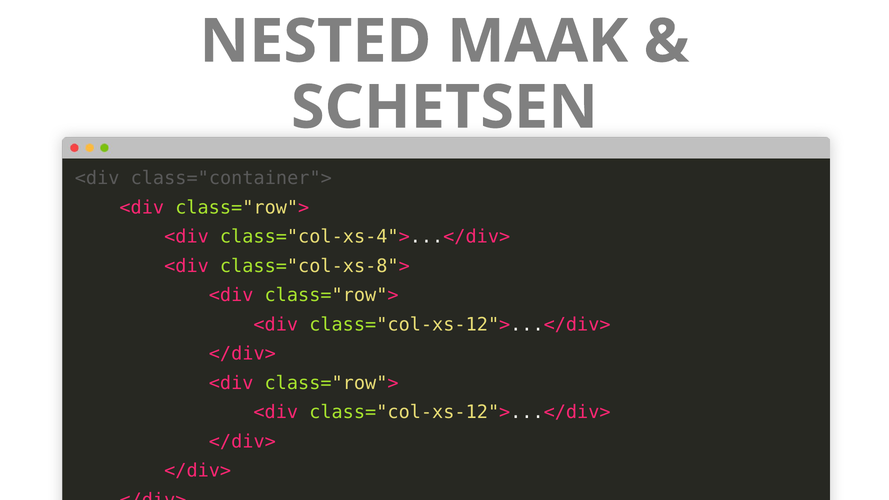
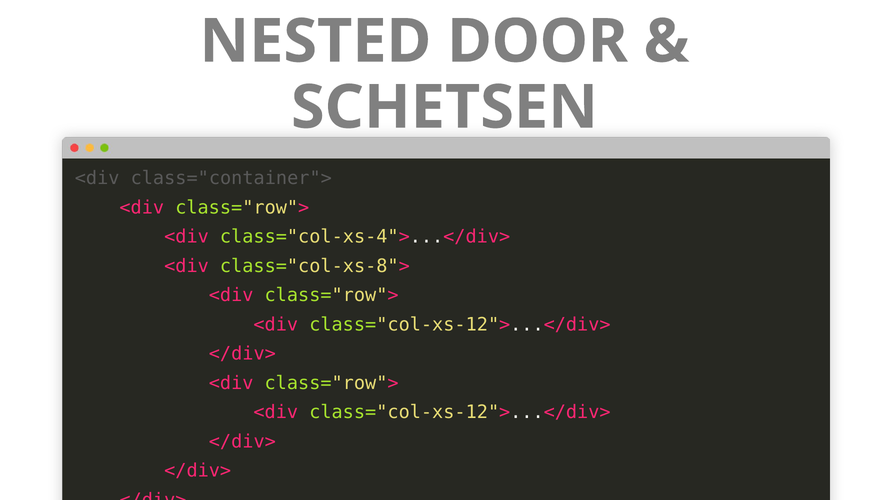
MAAK: MAAK -> DOOR
